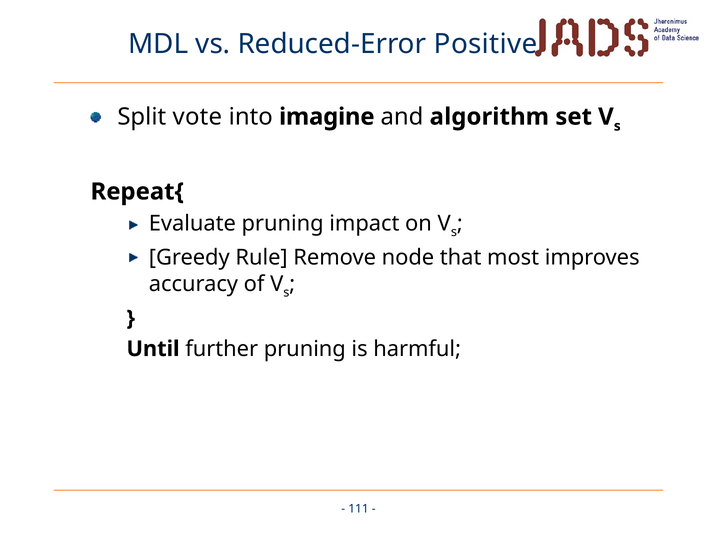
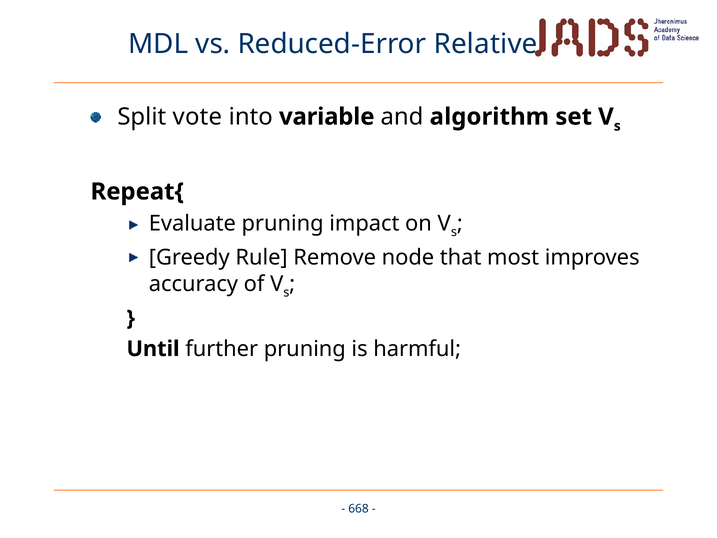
Positive: Positive -> Relative
imagine: imagine -> variable
111: 111 -> 668
